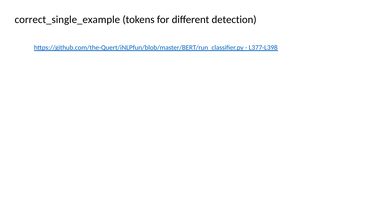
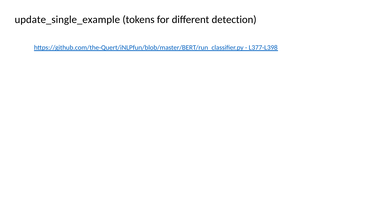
correct_single_example: correct_single_example -> update_single_example
